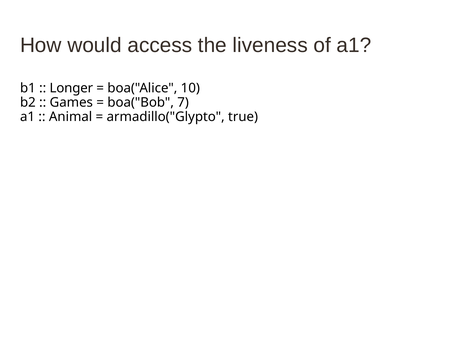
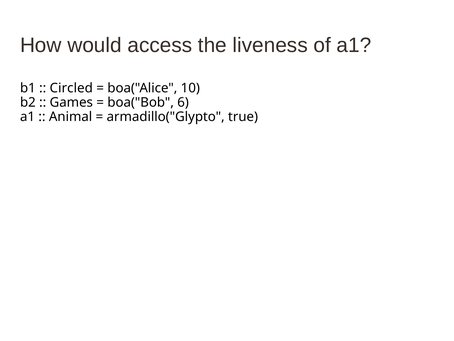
Longer: Longer -> Circled
7: 7 -> 6
